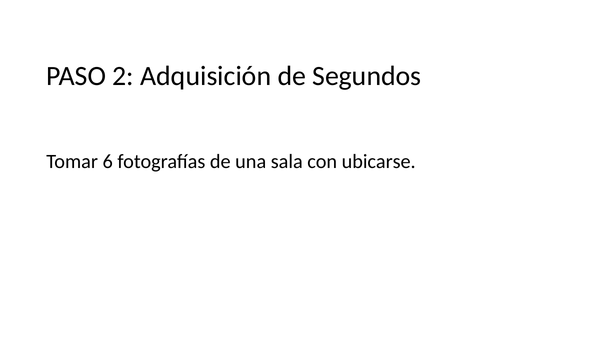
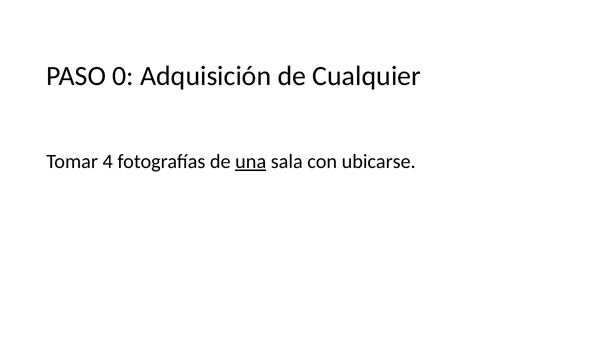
2: 2 -> 0
Segundos: Segundos -> Cualquier
6: 6 -> 4
una underline: none -> present
